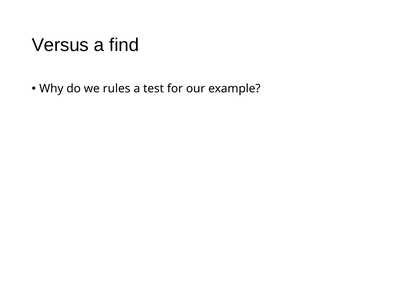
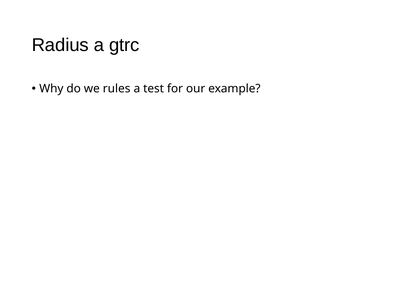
Versus: Versus -> Radius
find: find -> gtrc
